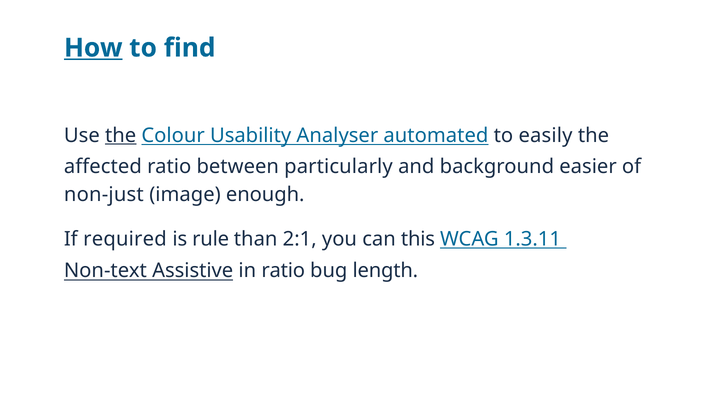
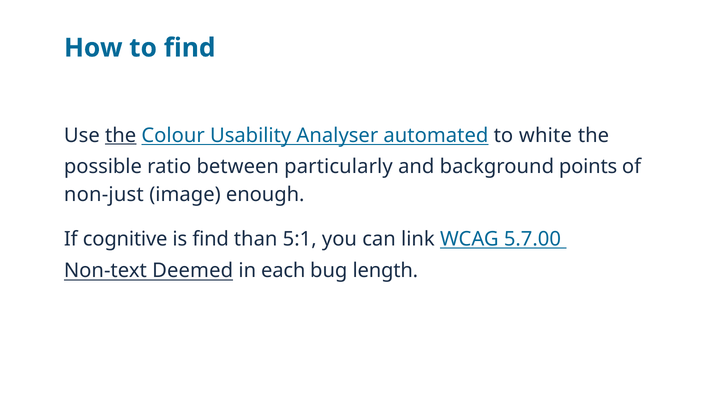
How underline: present -> none
easily: easily -> white
affected: affected -> possible
easier: easier -> points
required: required -> cognitive
is rule: rule -> find
2:1: 2:1 -> 5:1
this: this -> link
1.3.11: 1.3.11 -> 5.7.00
Assistive: Assistive -> Deemed
in ratio: ratio -> each
